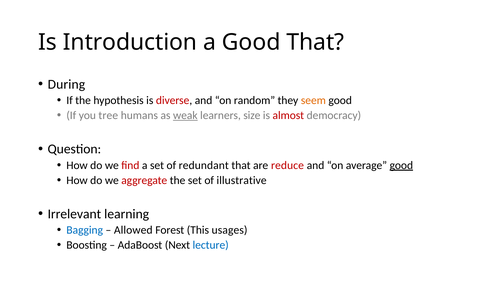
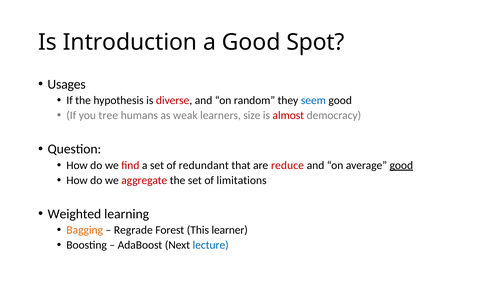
Good That: That -> Spot
During: During -> Usages
seem colour: orange -> blue
weak underline: present -> none
illustrative: illustrative -> limitations
Irrelevant: Irrelevant -> Weighted
Bagging colour: blue -> orange
Allowed: Allowed -> Regrade
usages: usages -> learner
